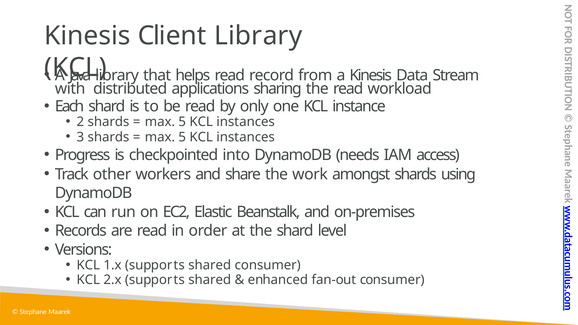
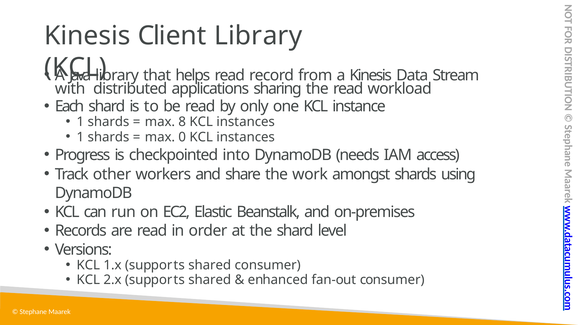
2 at (80, 122): 2 -> 1
5 at (182, 122): 5 -> 8
3 at (80, 137): 3 -> 1
5 at (182, 137): 5 -> 0
